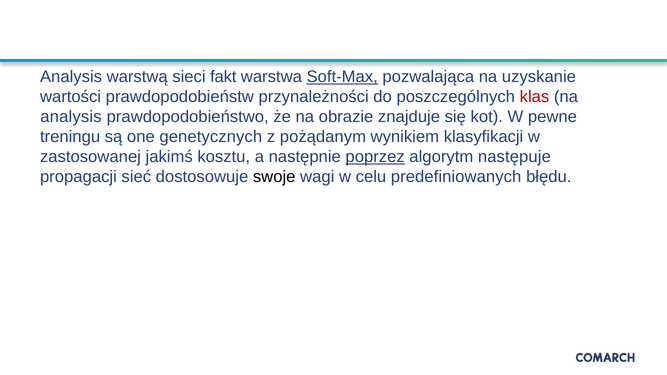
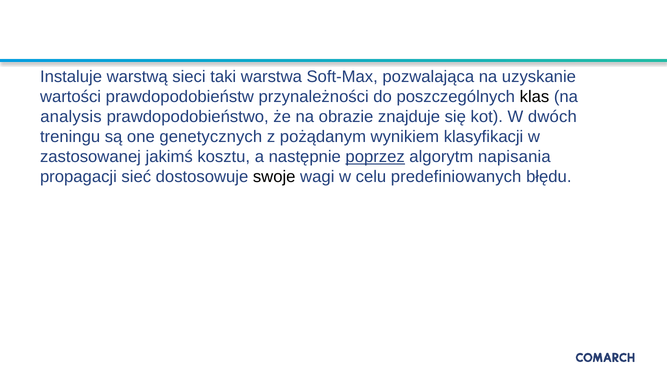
Analysis at (71, 77): Analysis -> Instaluje
fakt: fakt -> taki
Soft-Max underline: present -> none
klas colour: red -> black
pewne: pewne -> dwóch
następuje: następuje -> napisania
